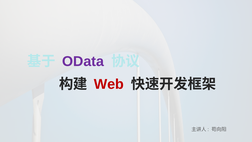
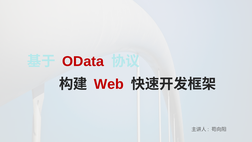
OData colour: purple -> red
